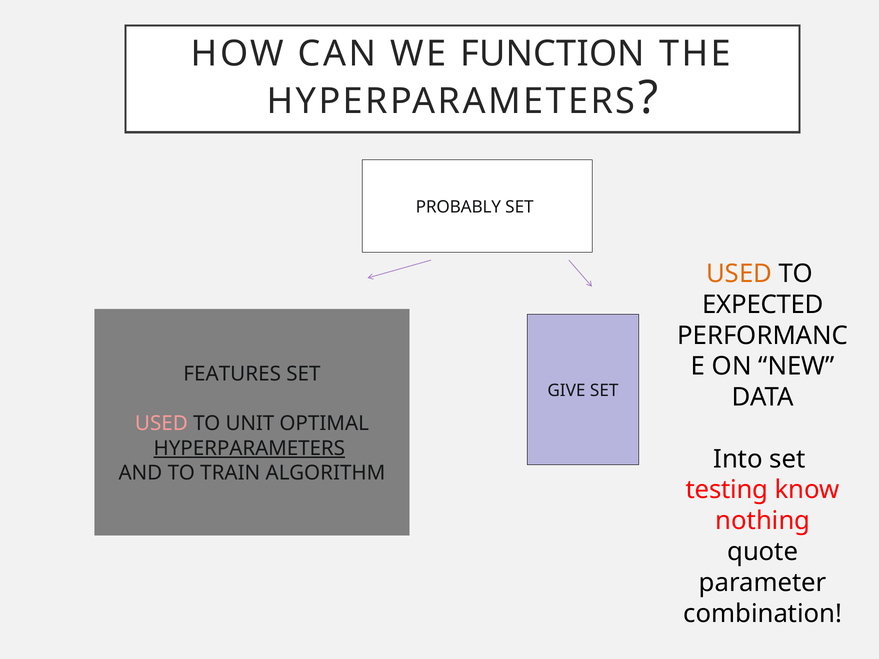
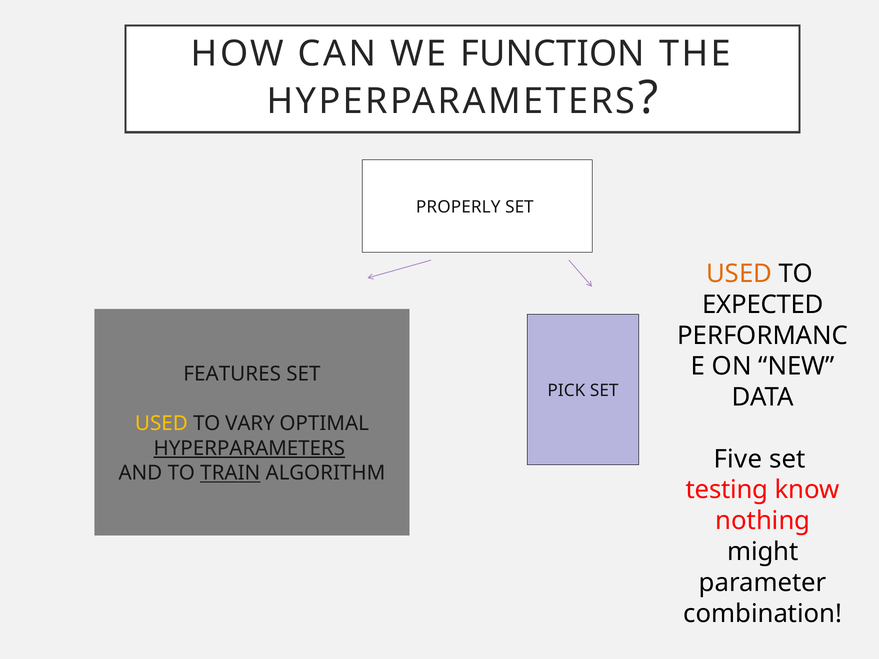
PROBABLY: PROBABLY -> PROPERLY
GIVE: GIVE -> PICK
USED at (161, 424) colour: pink -> yellow
UNIT: UNIT -> VARY
Into: Into -> Five
TRAIN underline: none -> present
quote: quote -> might
